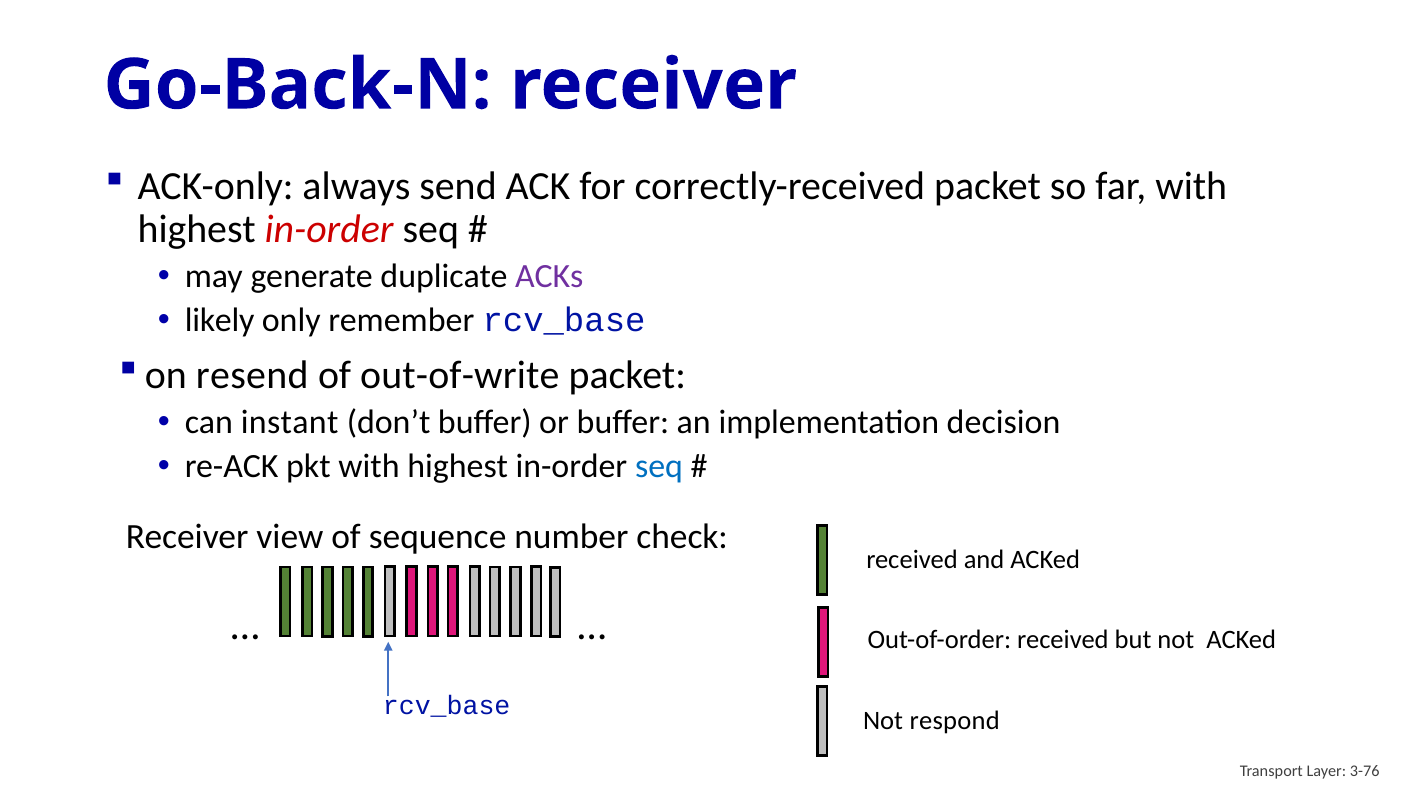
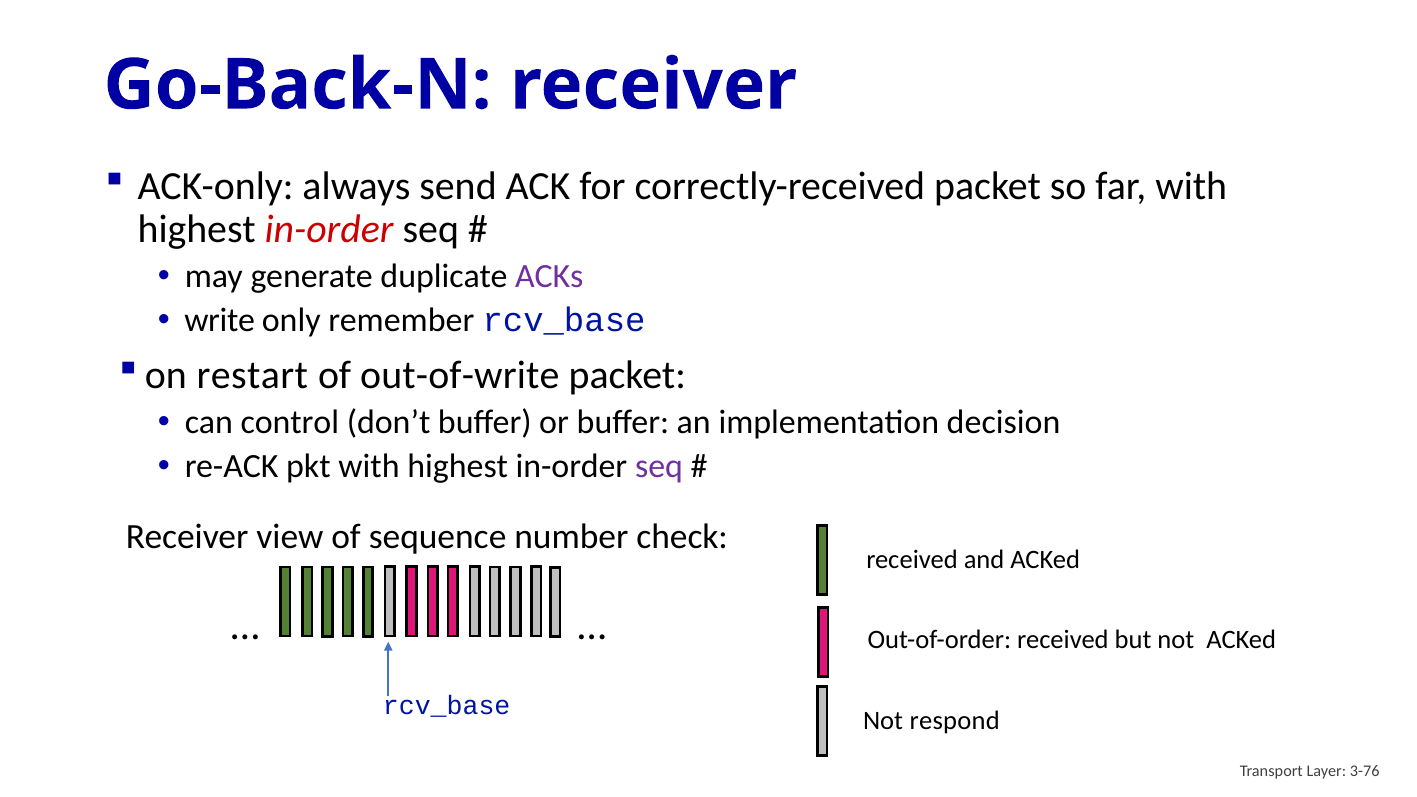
likely: likely -> write
resend: resend -> restart
instant: instant -> control
seq at (659, 467) colour: blue -> purple
